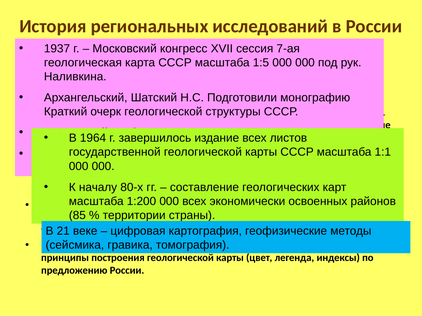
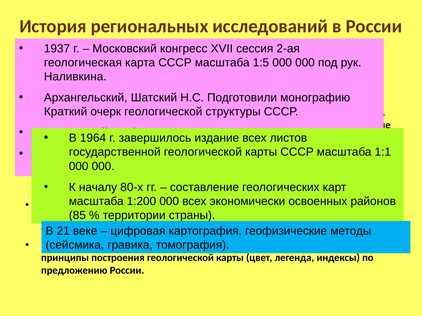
7-ая: 7-ая -> 2-ая
